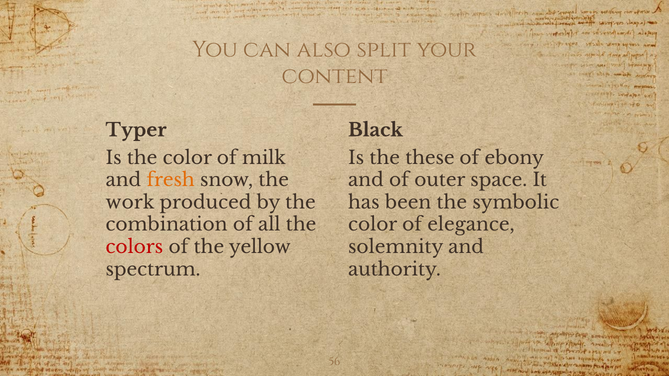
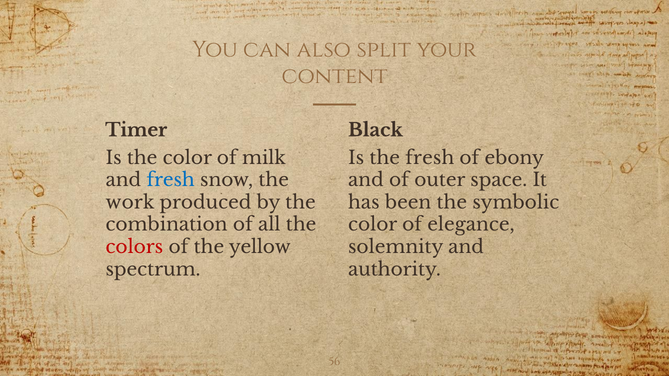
Typer: Typer -> Timer
the these: these -> fresh
fresh at (171, 180) colour: orange -> blue
